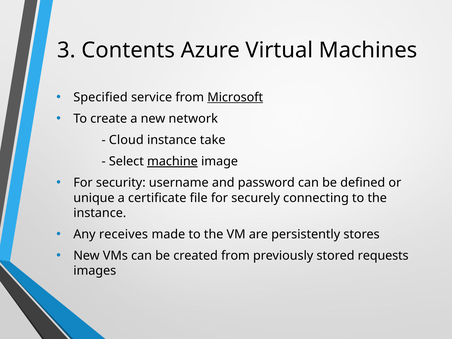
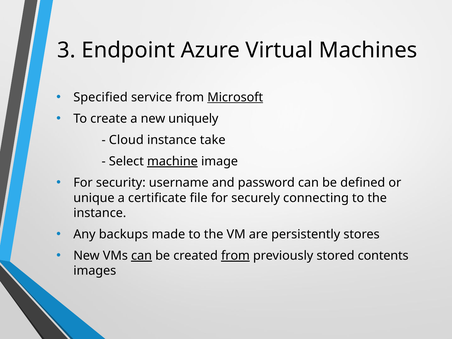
Contents: Contents -> Endpoint
network: network -> uniquely
receives: receives -> backups
can at (142, 256) underline: none -> present
from at (235, 256) underline: none -> present
requests: requests -> contents
